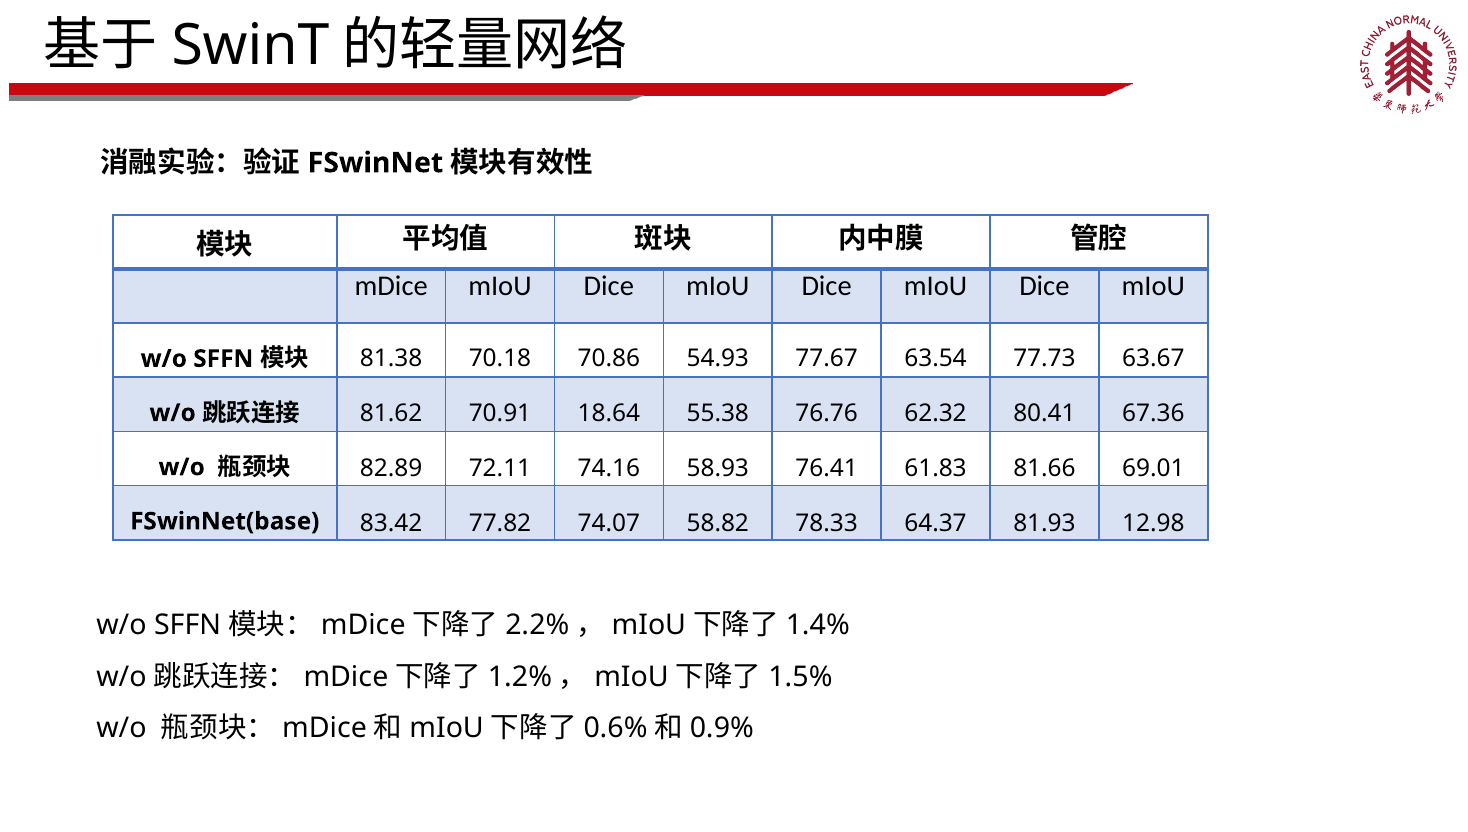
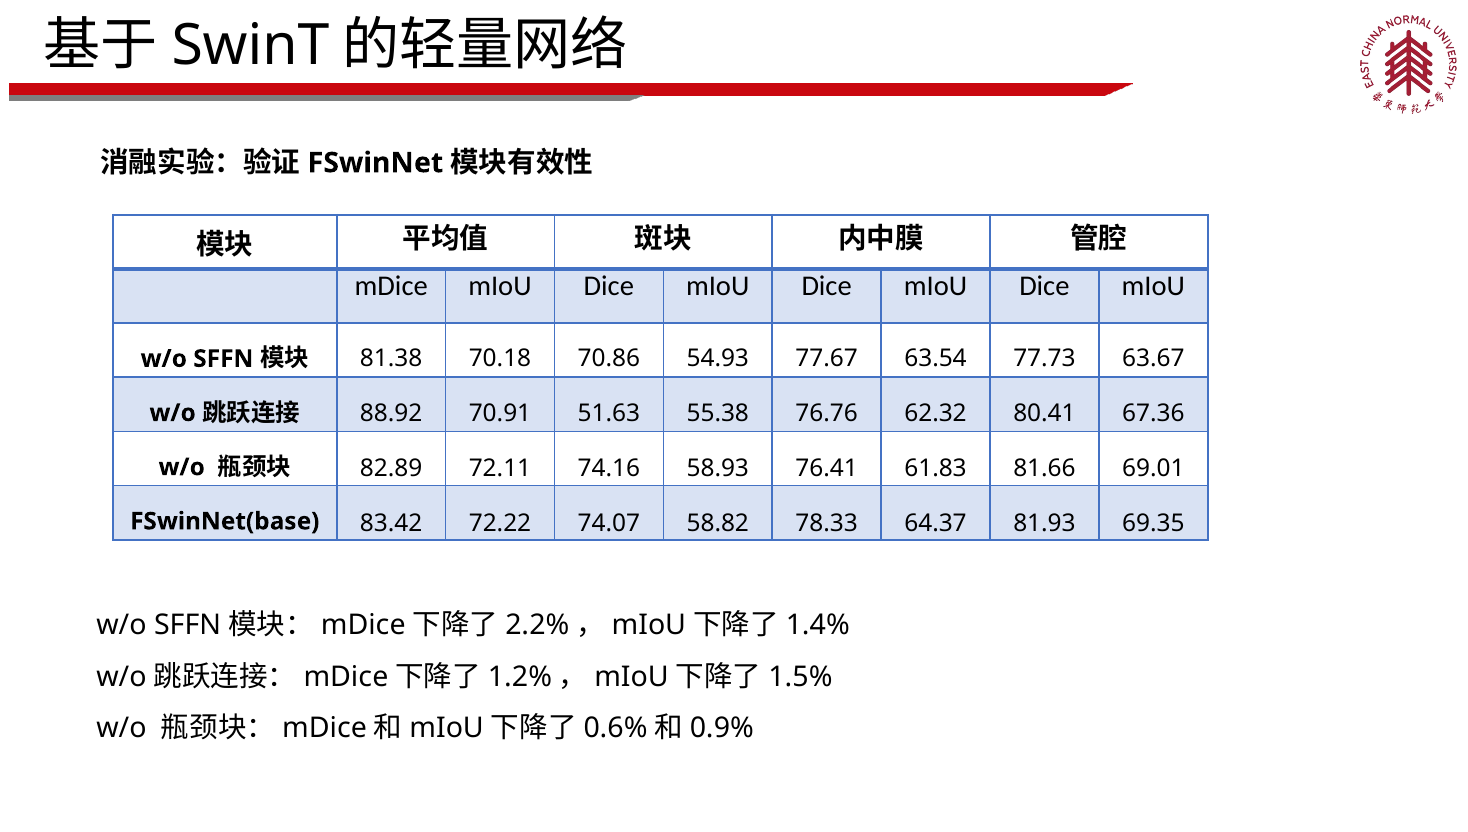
81.62: 81.62 -> 88.92
18.64: 18.64 -> 51.63
77.82: 77.82 -> 72.22
12.98: 12.98 -> 69.35
